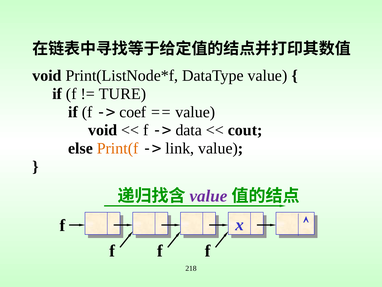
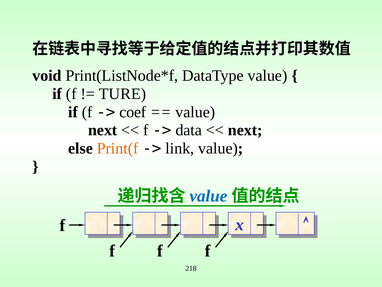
void at (103, 130): void -> next
cout at (245, 130): cout -> next
value at (209, 196) colour: purple -> blue
